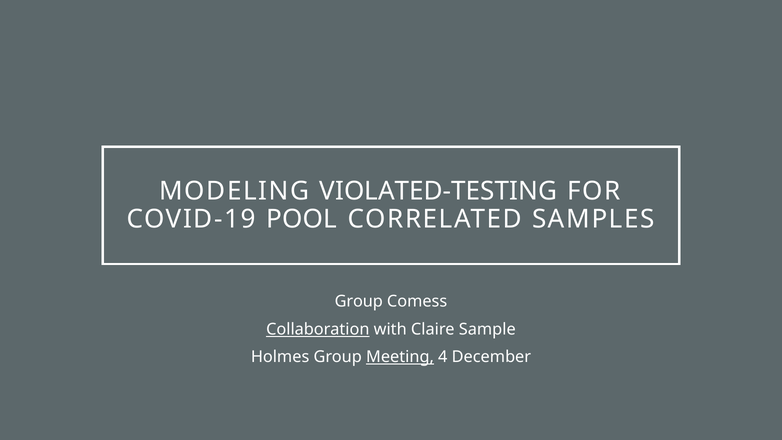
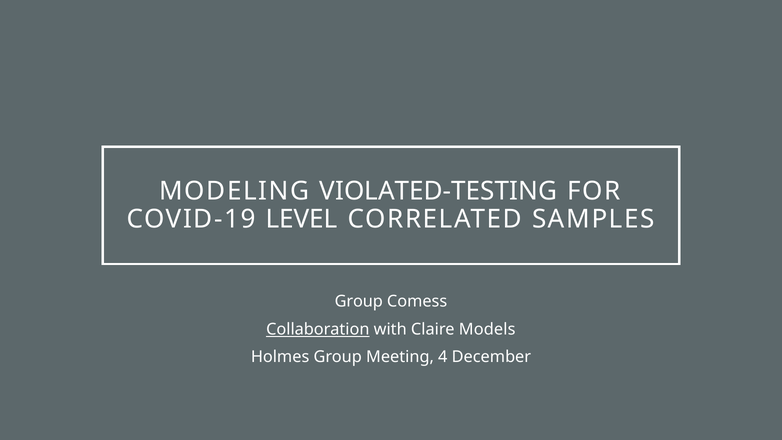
POOL: POOL -> LEVEL
Sample: Sample -> Models
Meeting underline: present -> none
